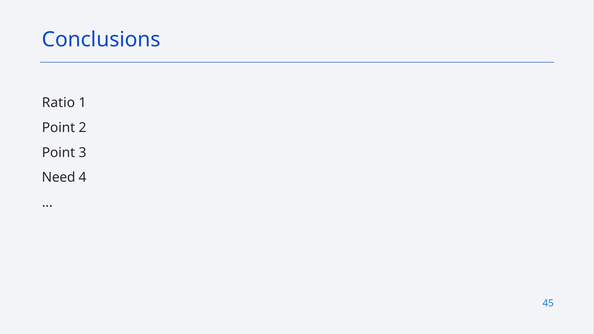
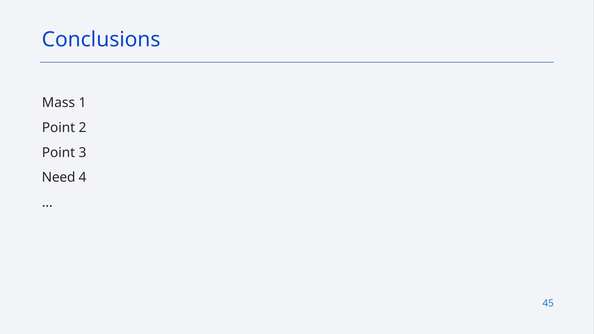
Ratio: Ratio -> Mass
